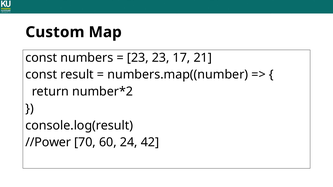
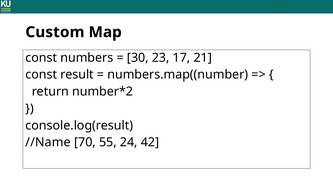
23 at (138, 58): 23 -> 30
//Power: //Power -> //Name
60: 60 -> 55
